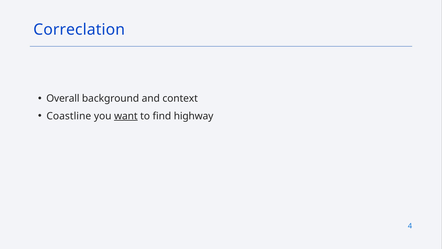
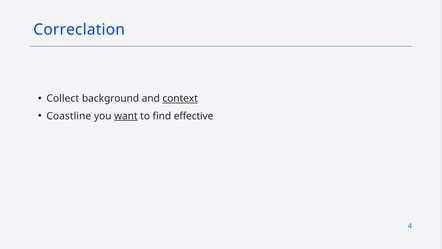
Overall: Overall -> Collect
context underline: none -> present
highway: highway -> effective
